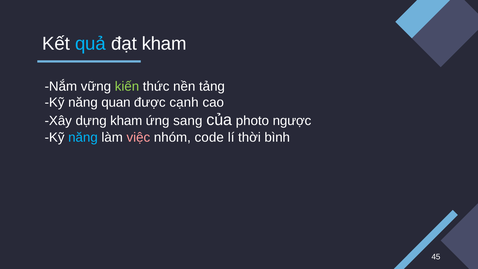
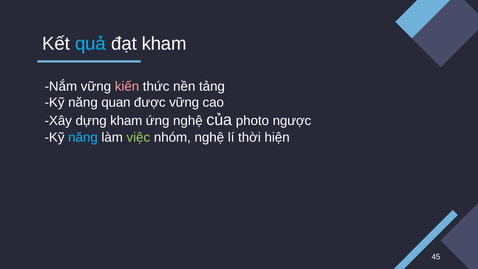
kiến colour: light green -> pink
được cạnh: cạnh -> vững
ứng sang: sang -> nghệ
việc colour: pink -> light green
nhóm code: code -> nghệ
bình: bình -> hiện
